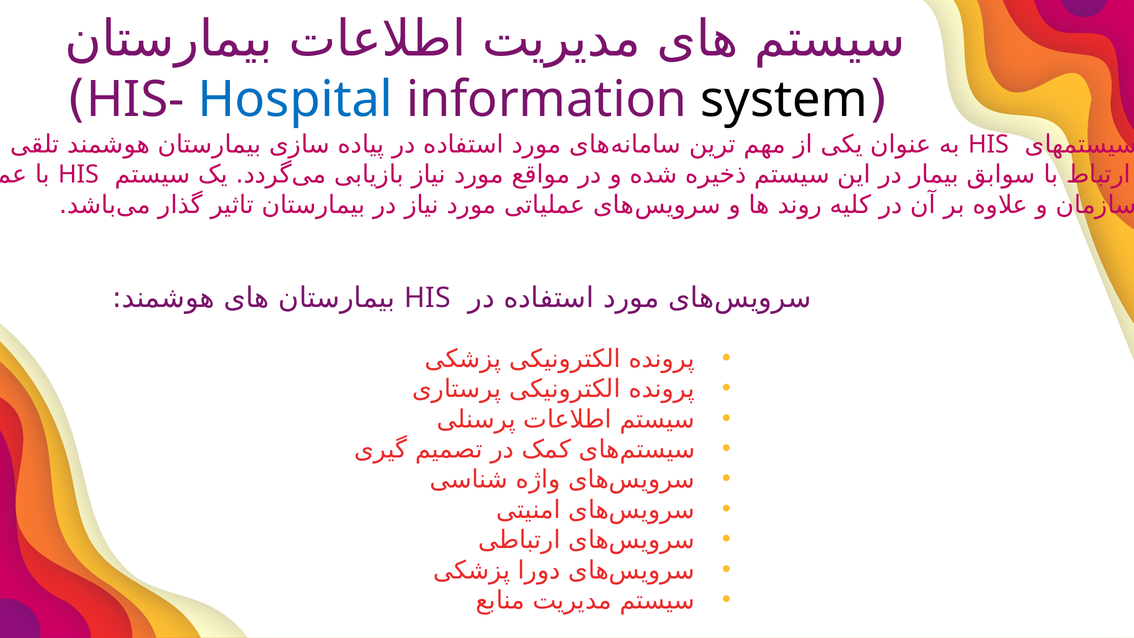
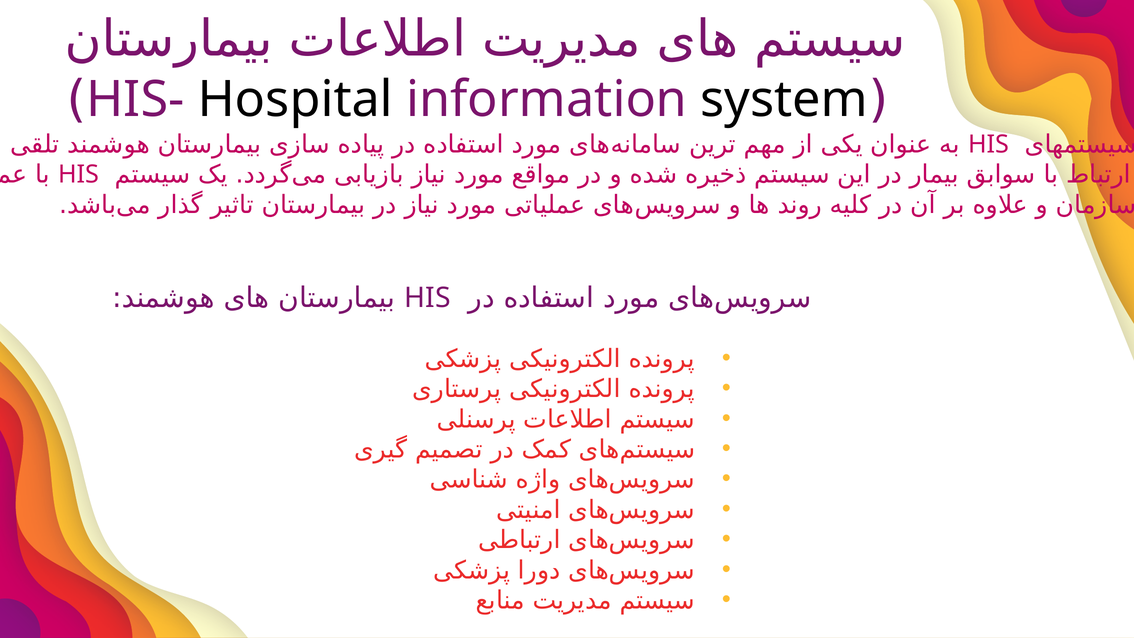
Hospital colour: blue -> black
